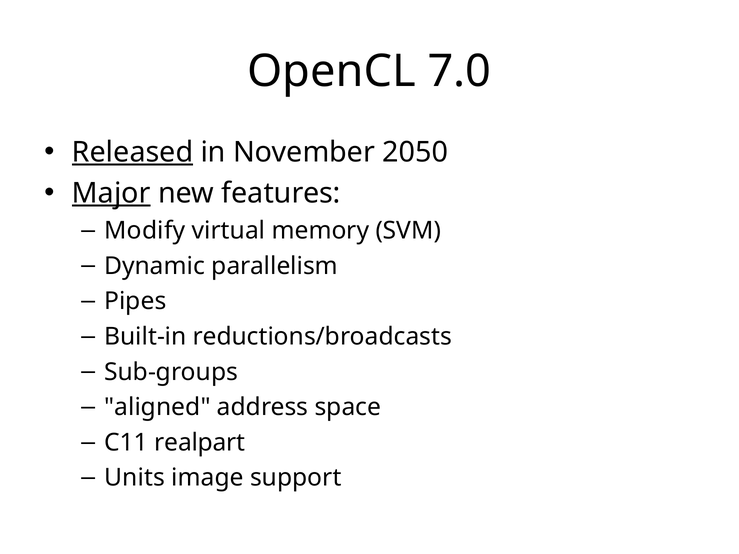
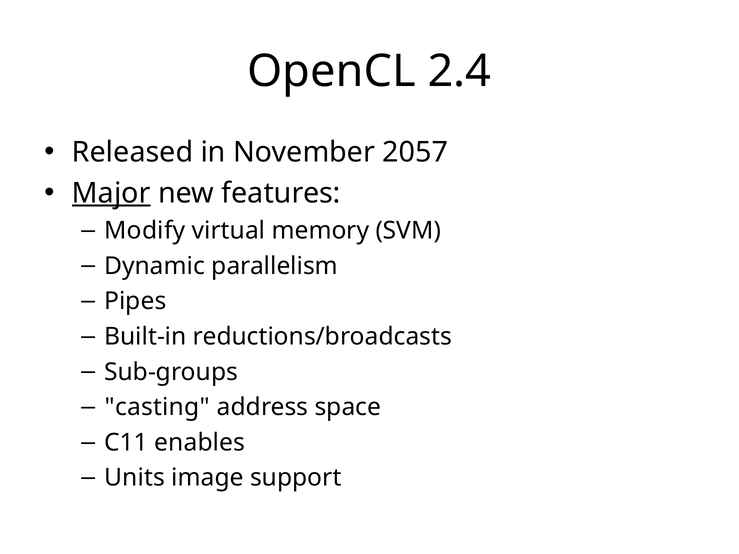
7.0: 7.0 -> 2.4
Released underline: present -> none
2050: 2050 -> 2057
aligned: aligned -> casting
realpart: realpart -> enables
